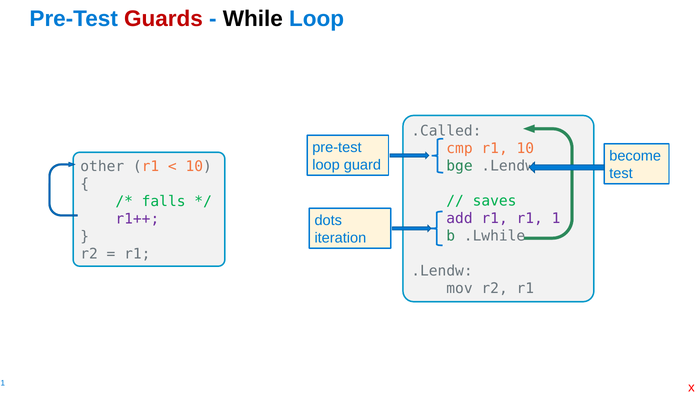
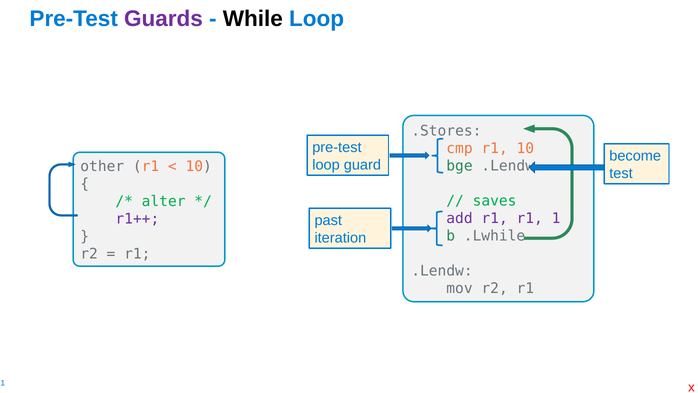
Guards colour: red -> purple
.Called: .Called -> .Stores
falls: falls -> alter
dots: dots -> past
